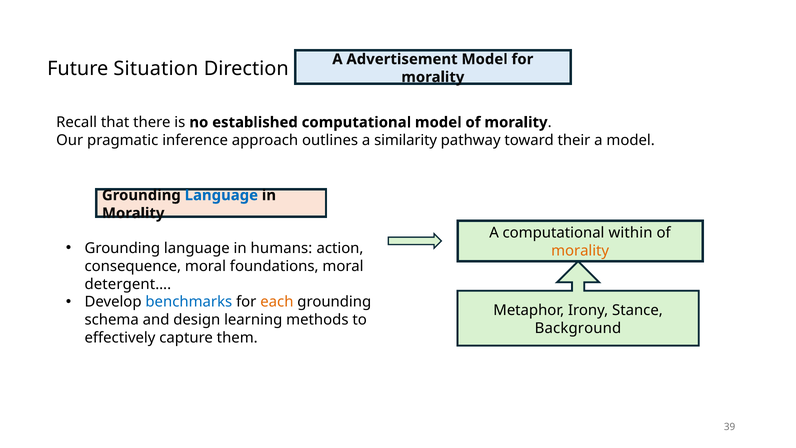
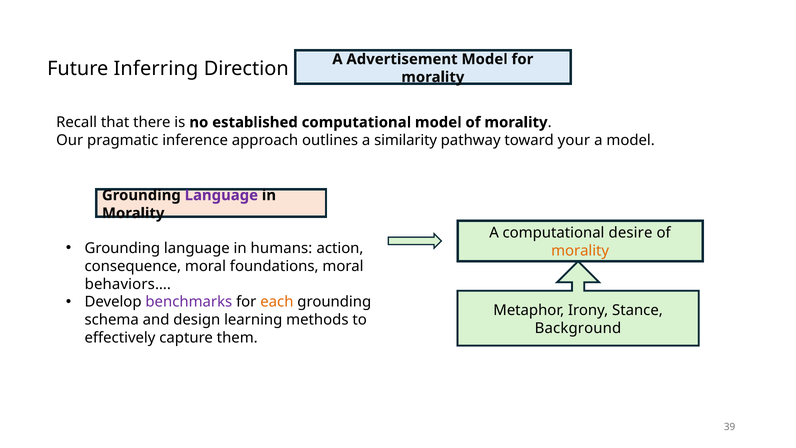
Situation: Situation -> Inferring
their: their -> your
Language at (221, 195) colour: blue -> purple
within: within -> desire
detergent…: detergent… -> behaviors…
benchmarks colour: blue -> purple
